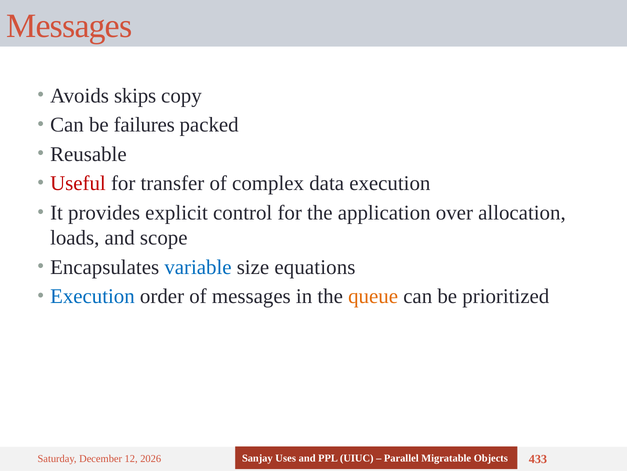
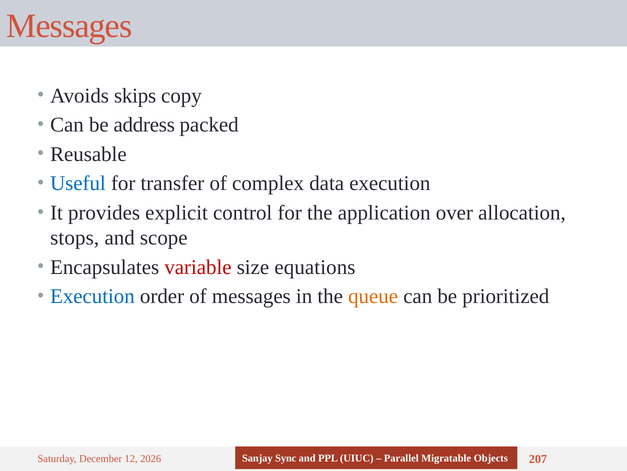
failures: failures -> address
Useful colour: red -> blue
loads: loads -> stops
variable colour: blue -> red
Uses: Uses -> Sync
433: 433 -> 207
